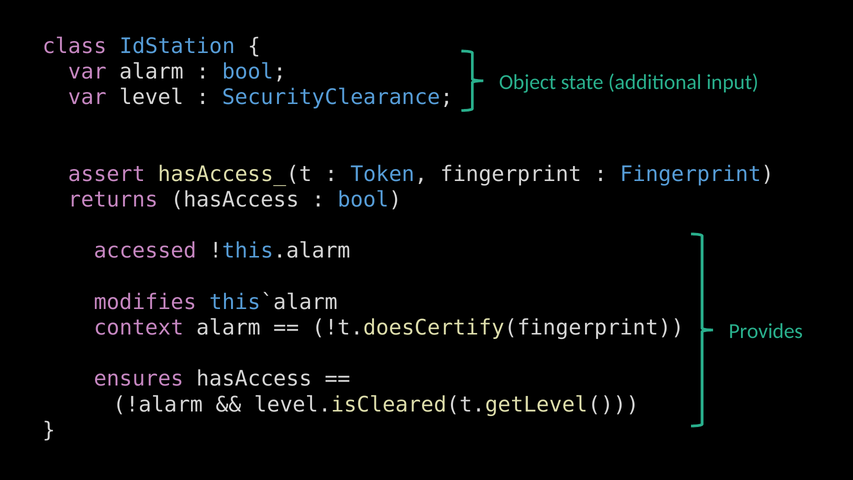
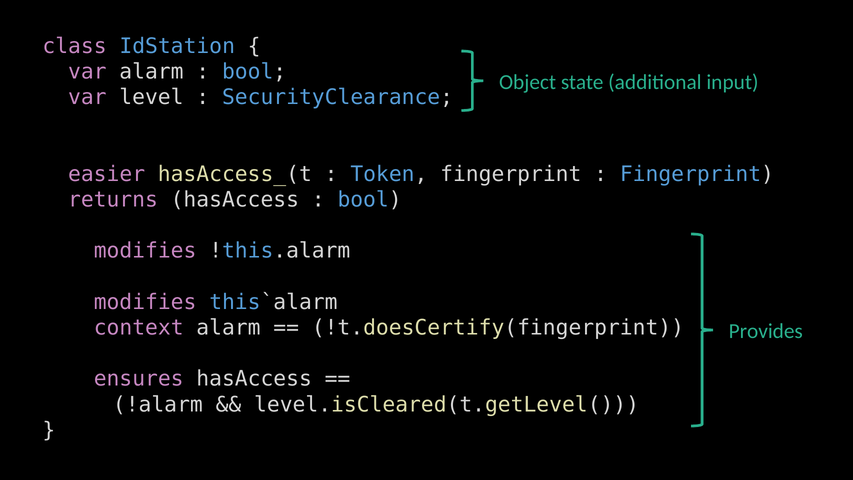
assert: assert -> easier
accessed at (145, 251): accessed -> modifies
